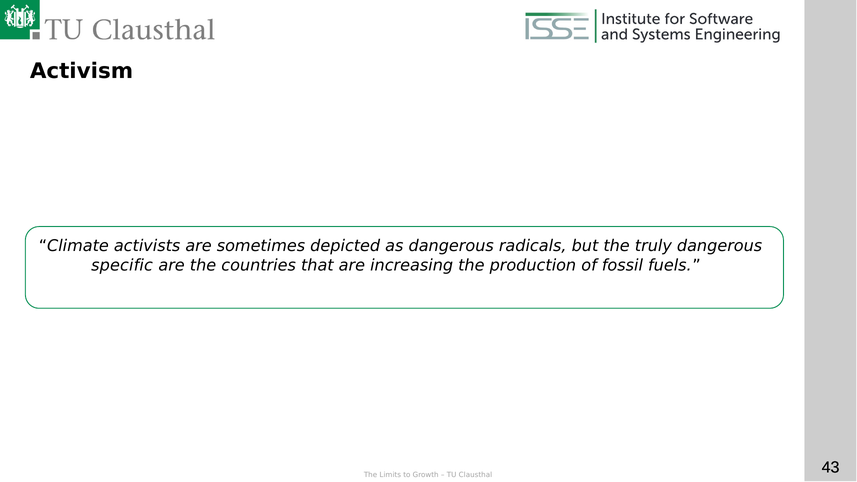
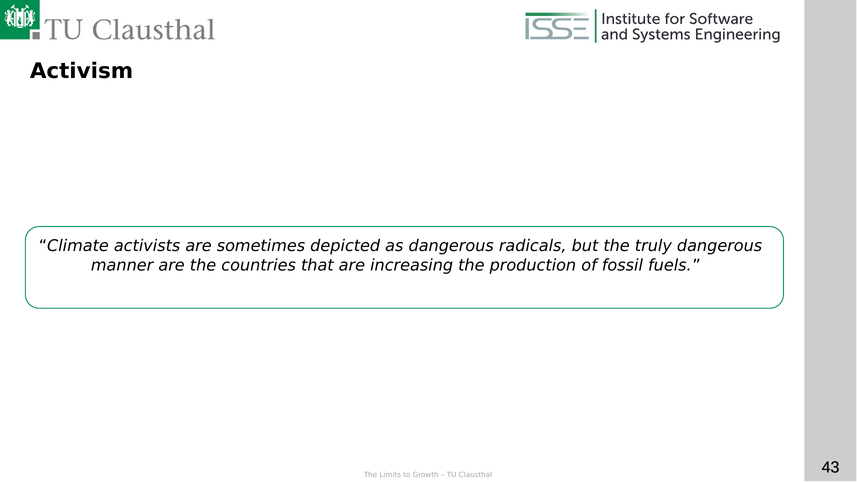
specific: specific -> manner
